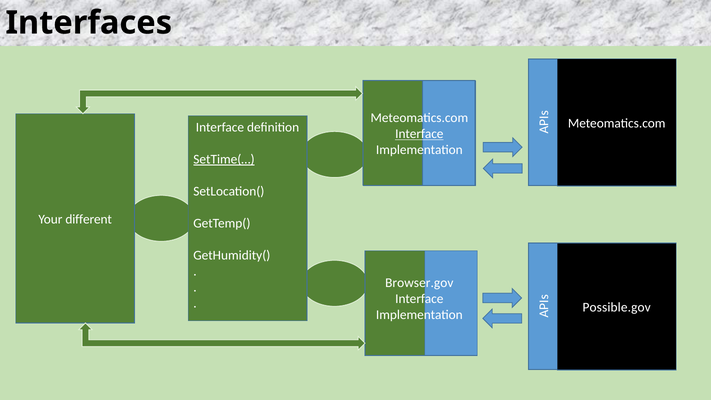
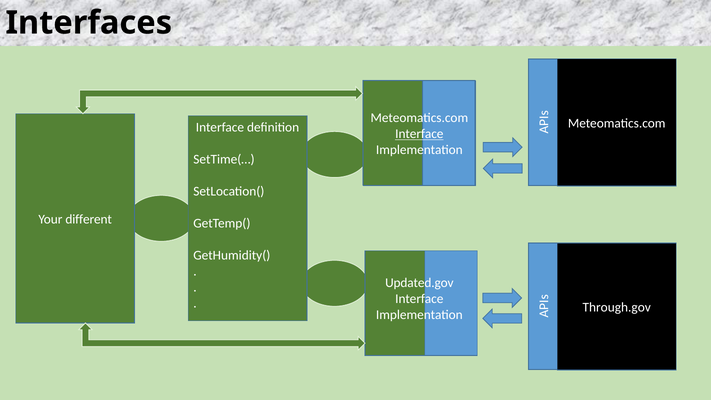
SetTime(… underline: present -> none
Browser.gov: Browser.gov -> Updated.gov
Possible.gov: Possible.gov -> Through.gov
